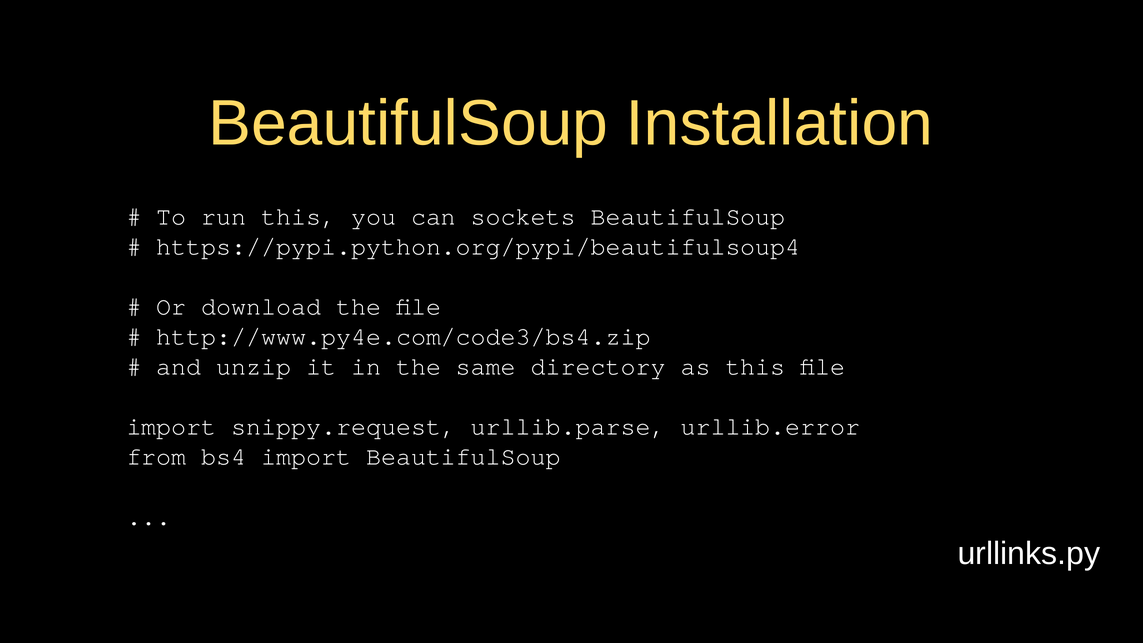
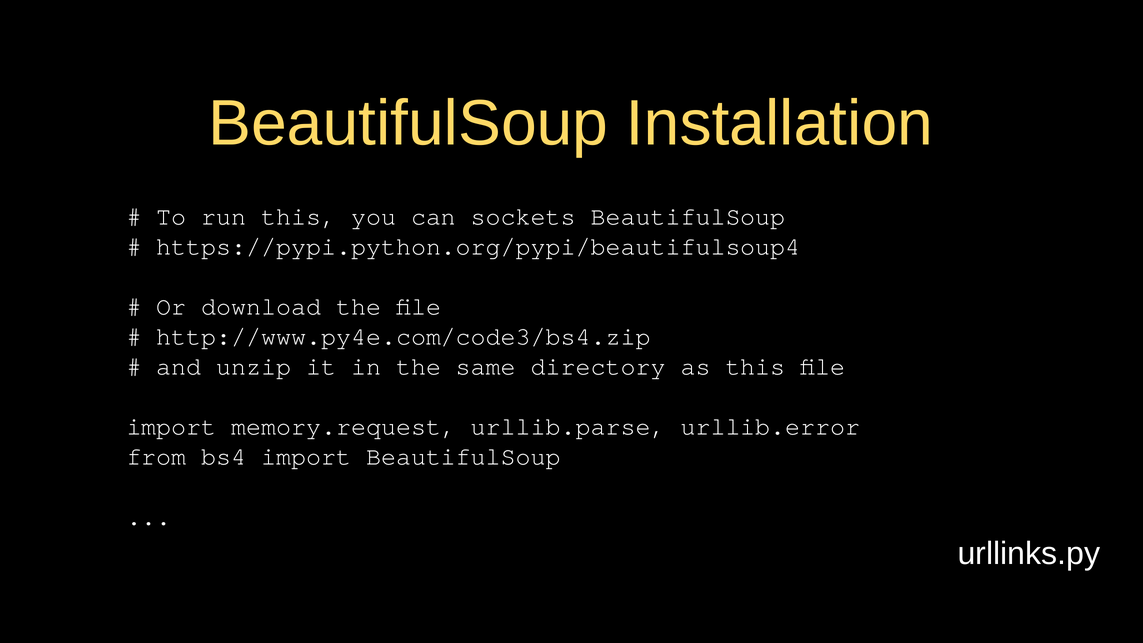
snippy.request: snippy.request -> memory.request
